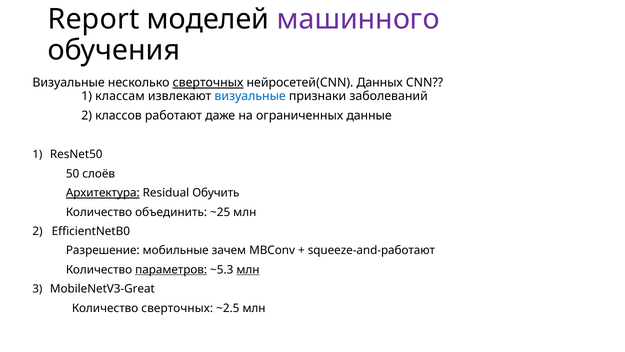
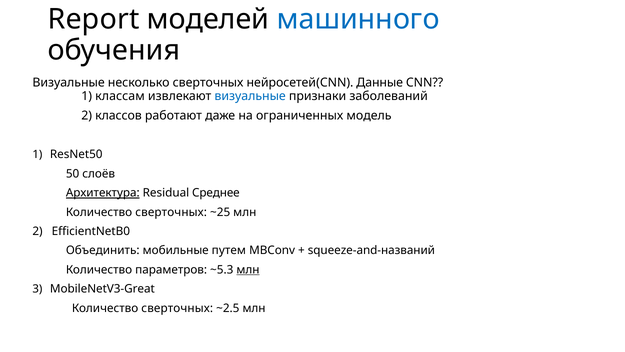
машинного colour: purple -> blue
сверточных at (208, 82) underline: present -> none
Данных: Данных -> Данные
данные: данные -> модель
Обучить: Обучить -> Среднее
объединить at (171, 212): объединить -> сверточных
Разрешение: Разрешение -> Объединить
зачем: зачем -> путем
squeeze-and-работают: squeeze-and-работают -> squeeze-and-названий
параметров underline: present -> none
